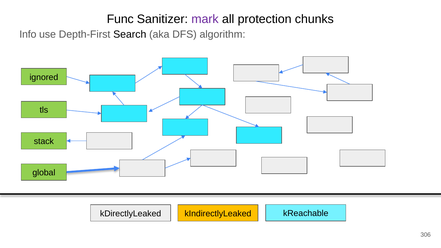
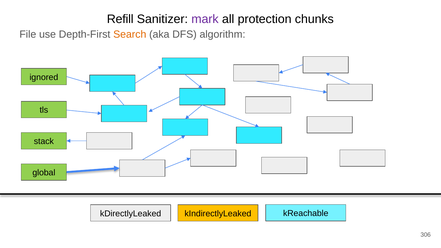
Func: Func -> Refill
Info: Info -> File
Search colour: black -> orange
